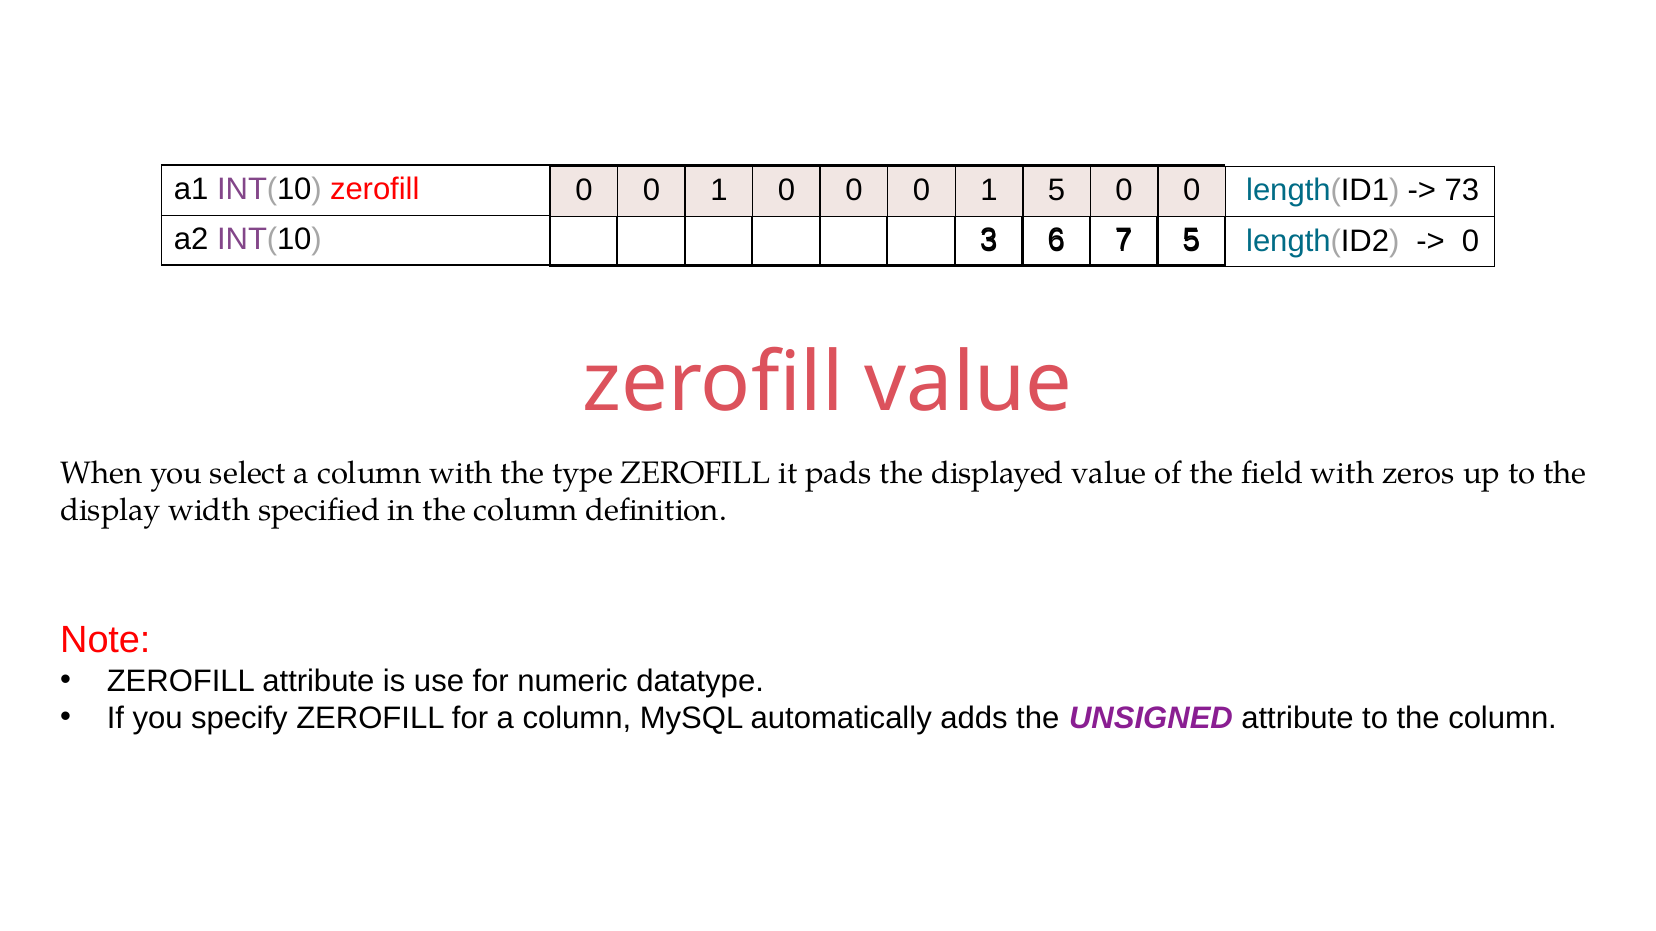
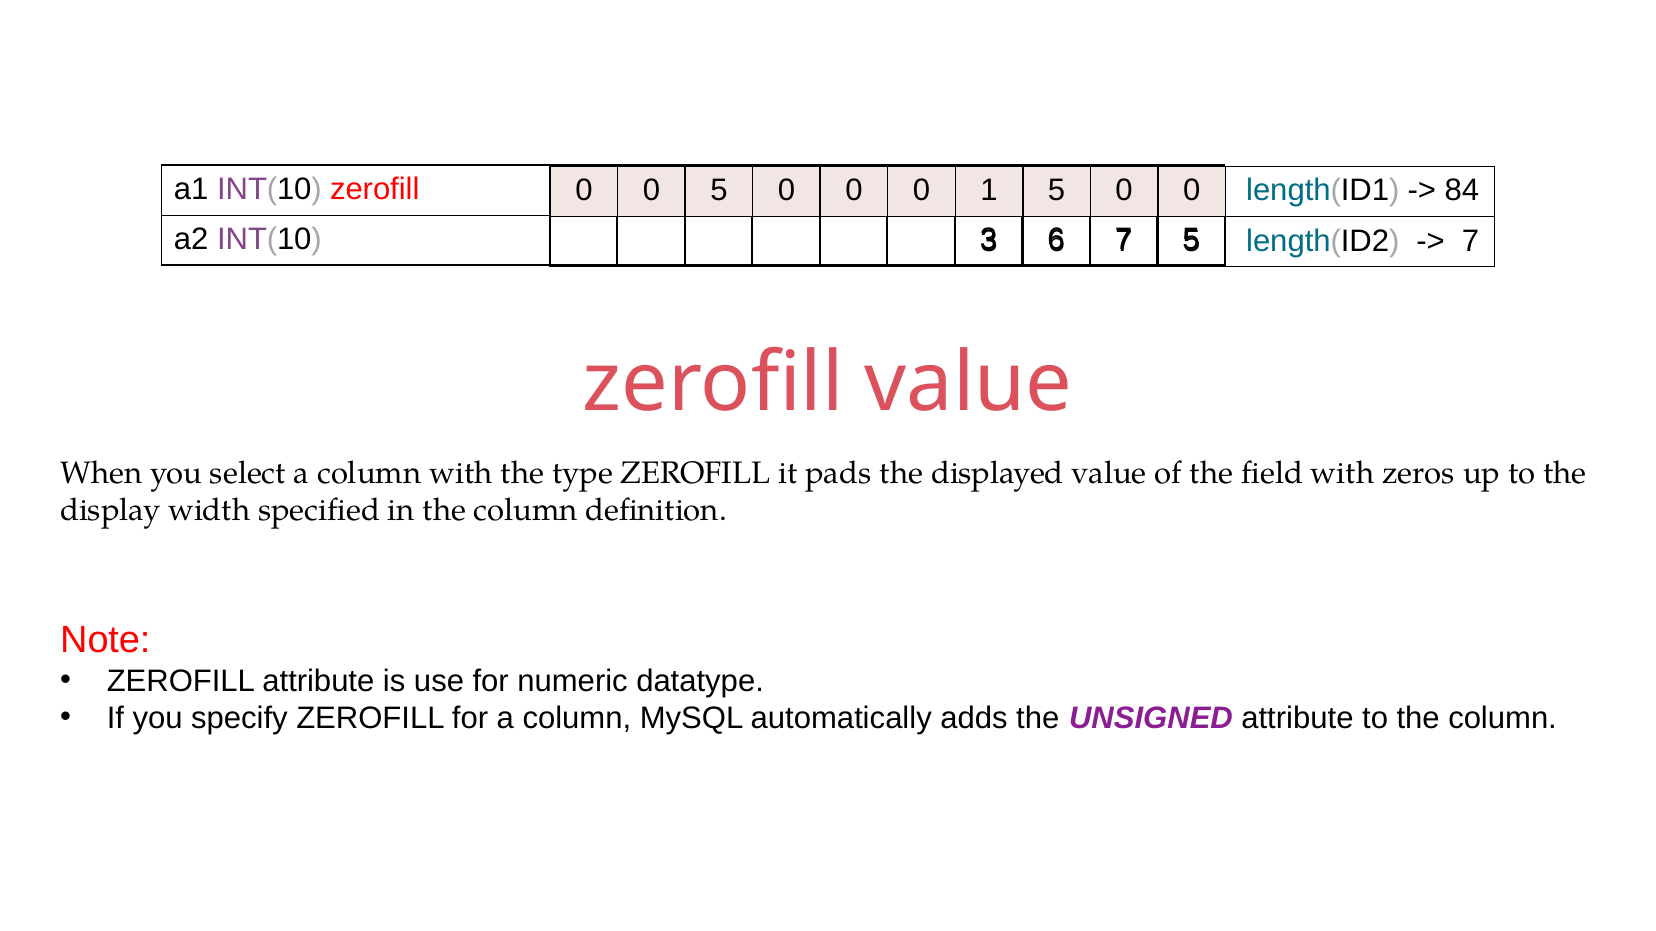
1 at (719, 191): 1 -> 5
73: 73 -> 84
0 at (1471, 241): 0 -> 7
